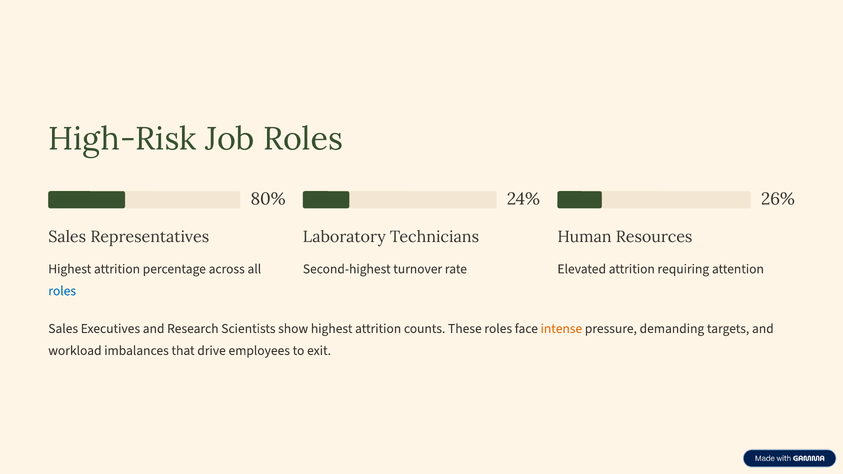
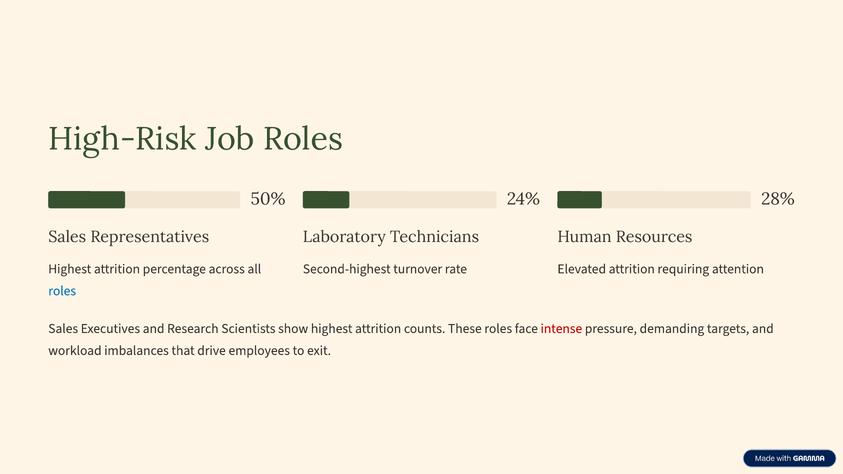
80%: 80% -> 50%
26%: 26% -> 28%
intense colour: orange -> red
